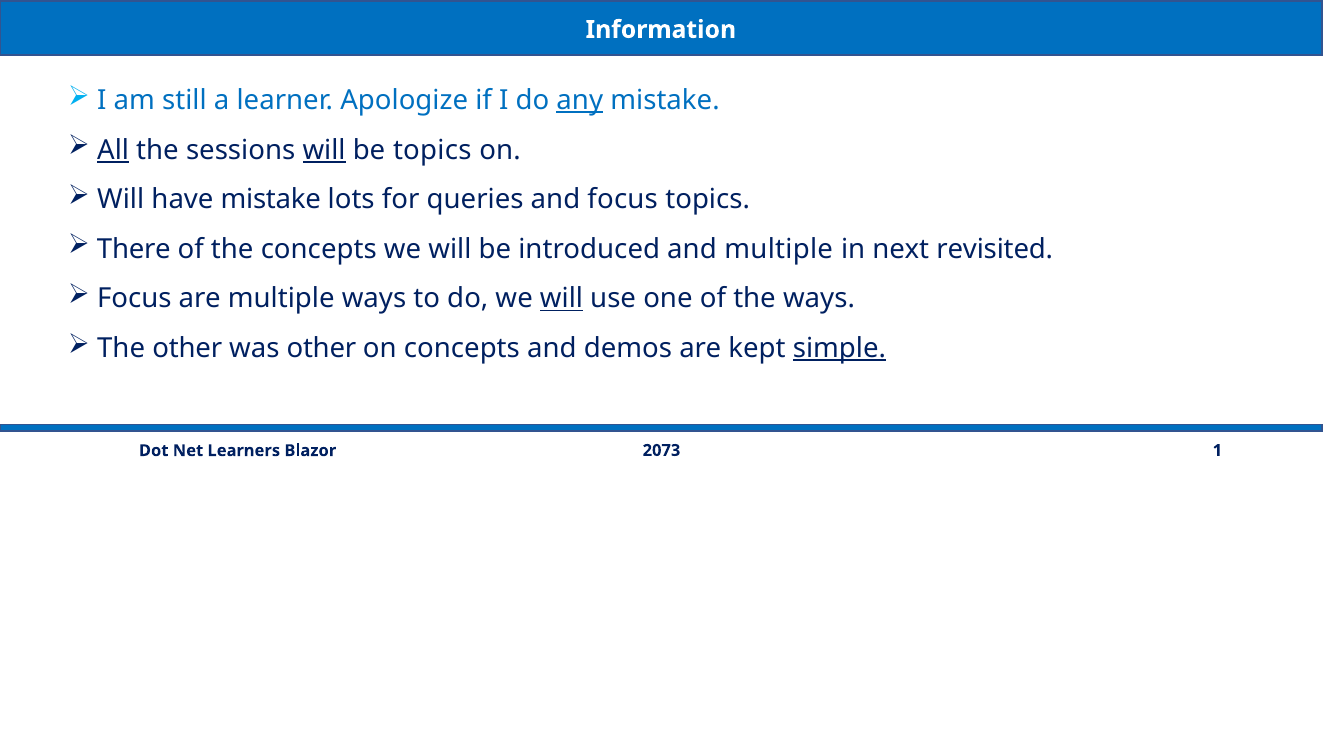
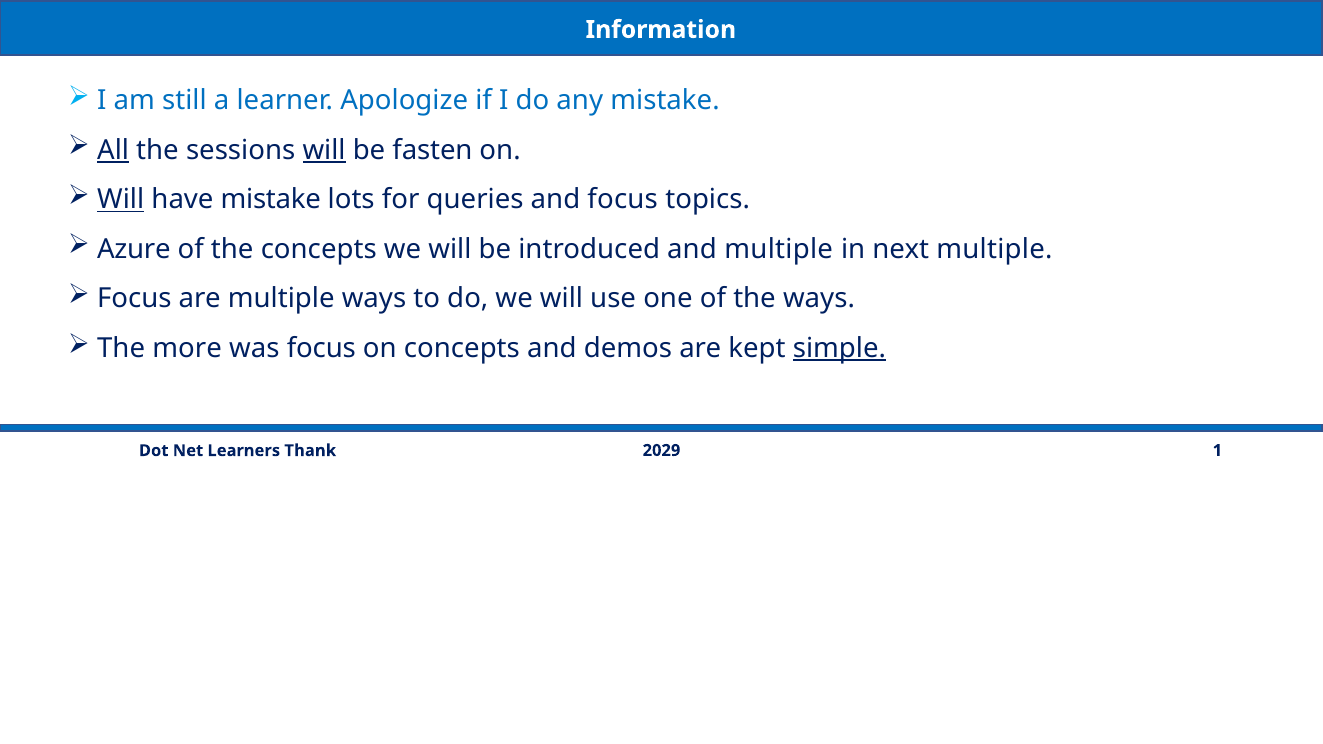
any underline: present -> none
be topics: topics -> fasten
Will at (121, 200) underline: none -> present
There: There -> Azure
next revisited: revisited -> multiple
will at (562, 299) underline: present -> none
The other: other -> more
was other: other -> focus
2073: 2073 -> 2029
Blazor: Blazor -> Thank
